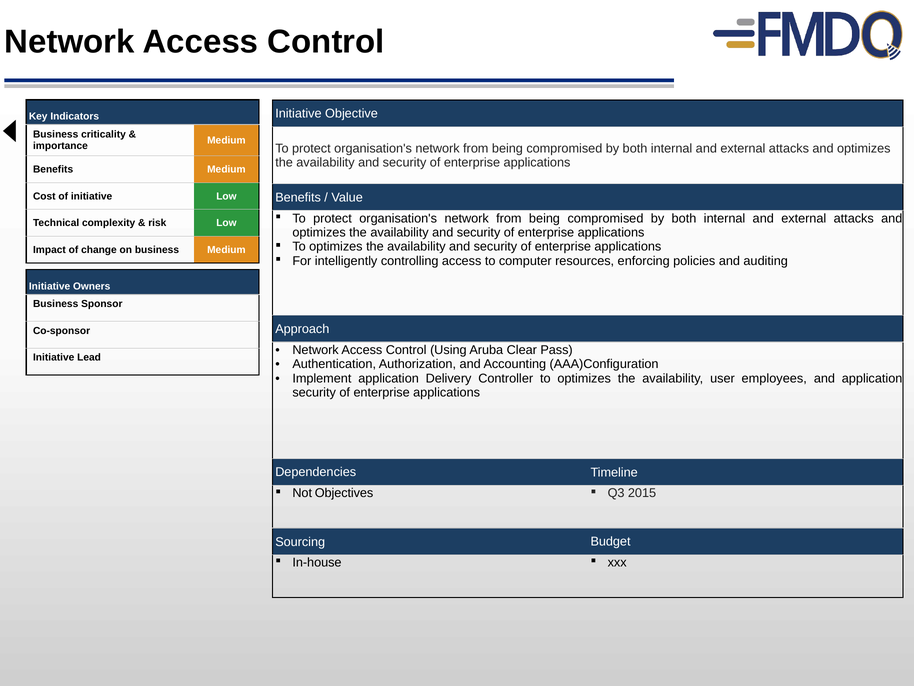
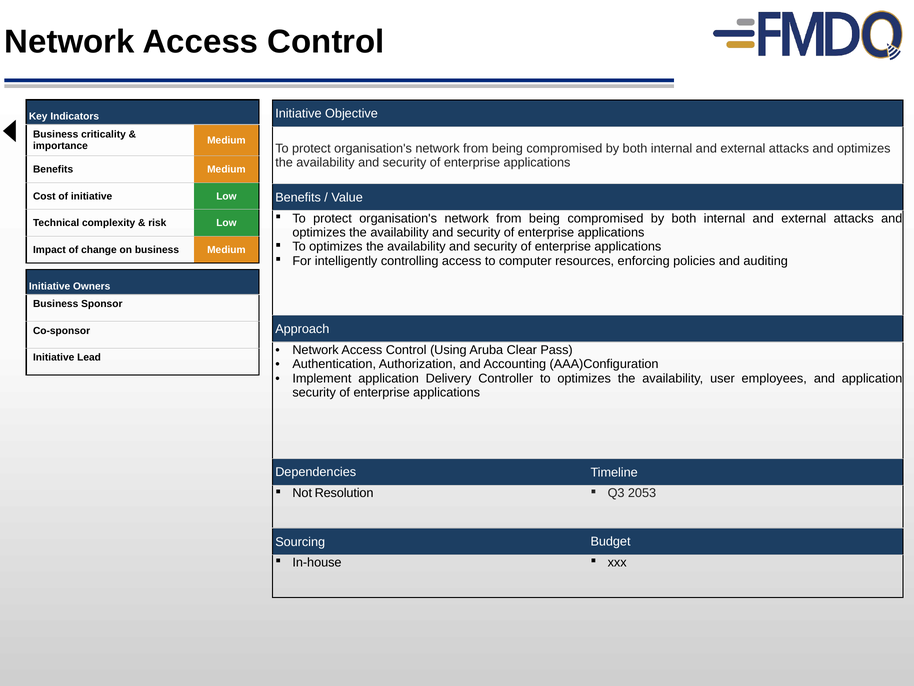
Objectives: Objectives -> Resolution
2015: 2015 -> 2053
